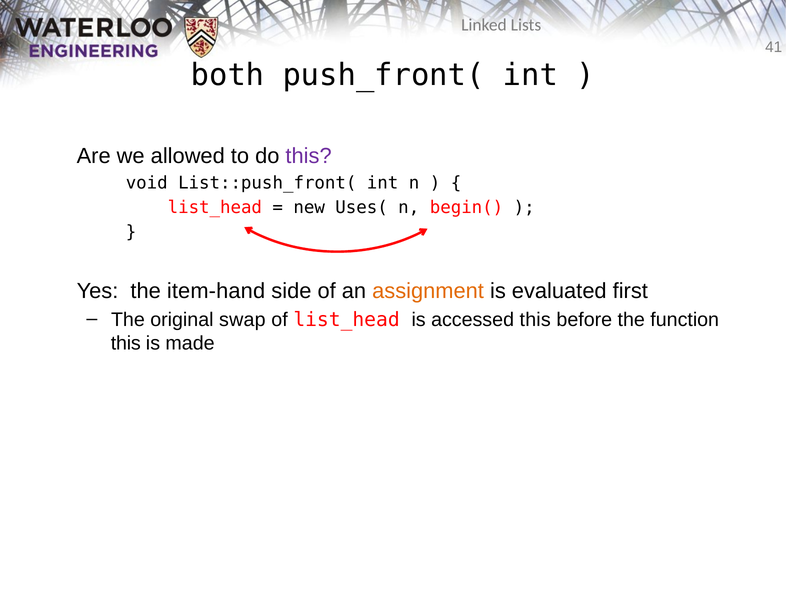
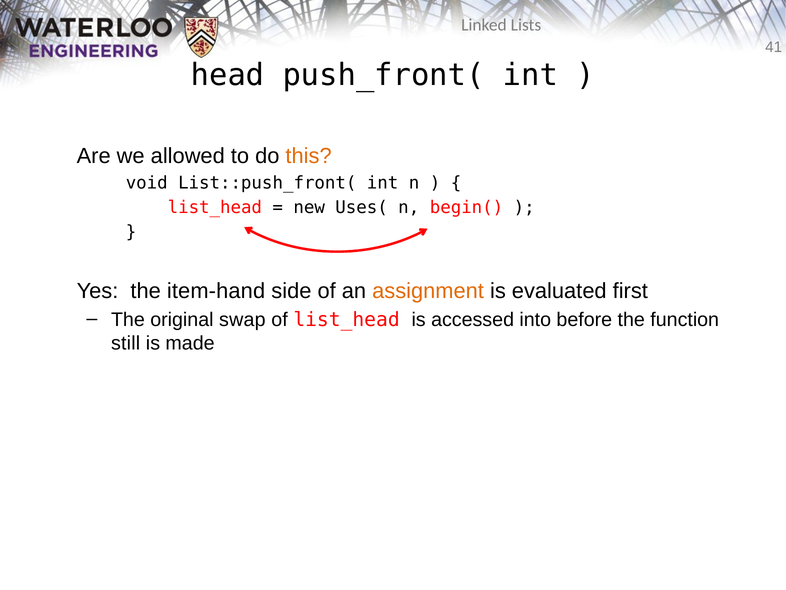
both: both -> head
this at (309, 156) colour: purple -> orange
accessed this: this -> into
this at (126, 343): this -> still
